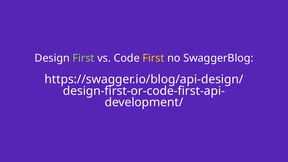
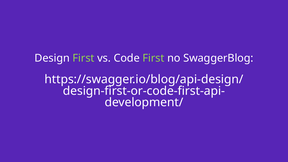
First at (153, 58) colour: yellow -> light green
